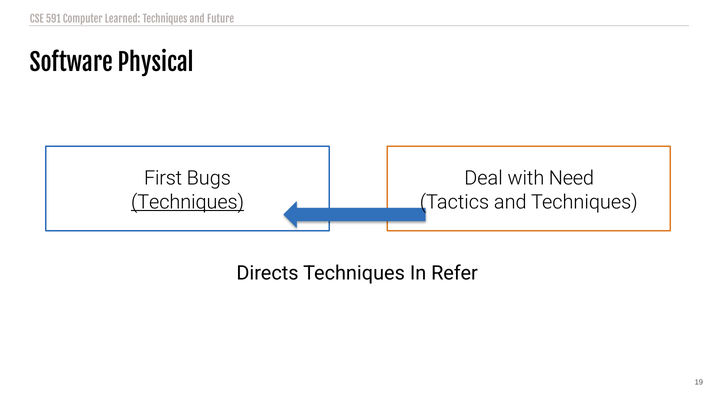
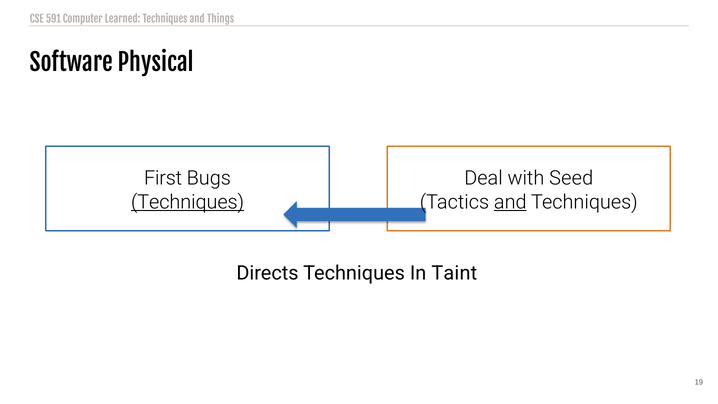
Future: Future -> Things
Need: Need -> Seed
and at (510, 202) underline: none -> present
Refer: Refer -> Taint
